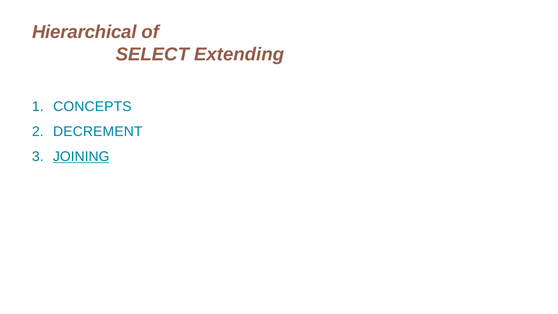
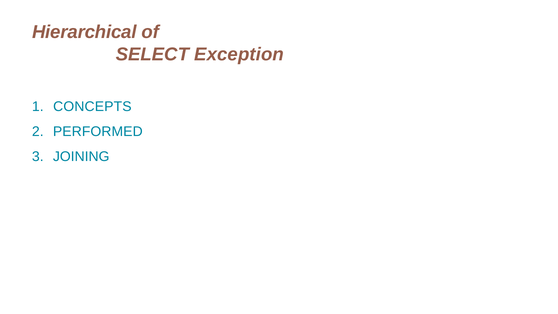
Extending: Extending -> Exception
DECREMENT: DECREMENT -> PERFORMED
JOINING underline: present -> none
